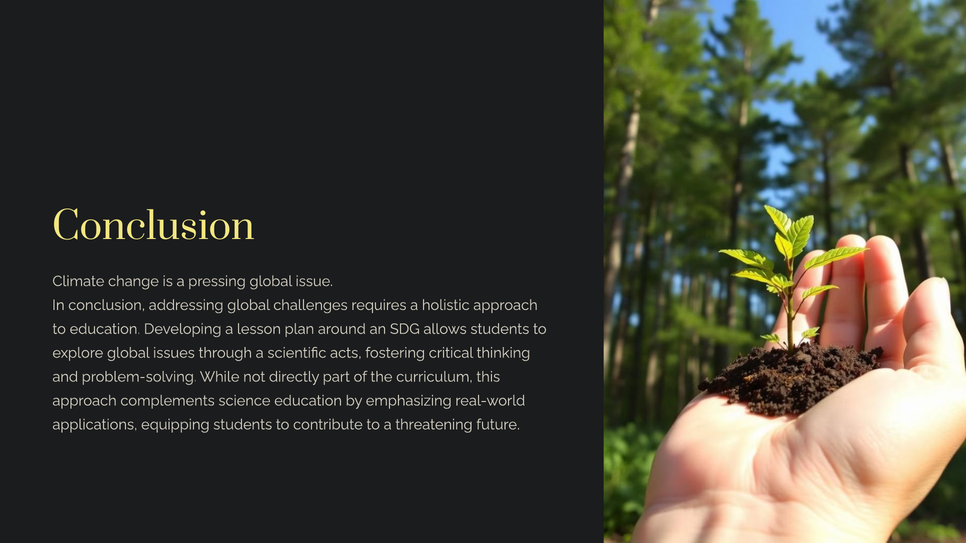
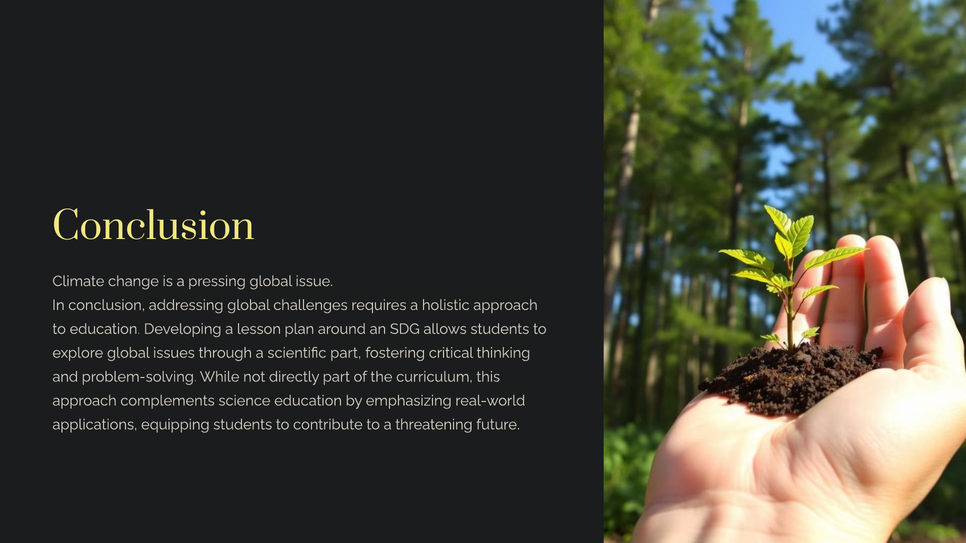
scientific acts: acts -> part
